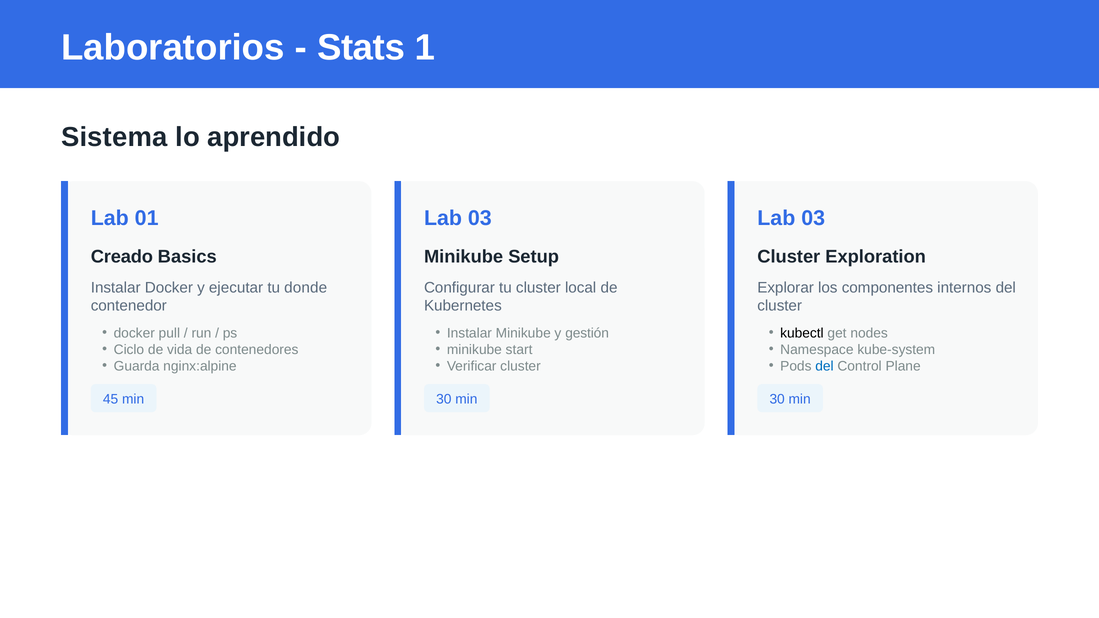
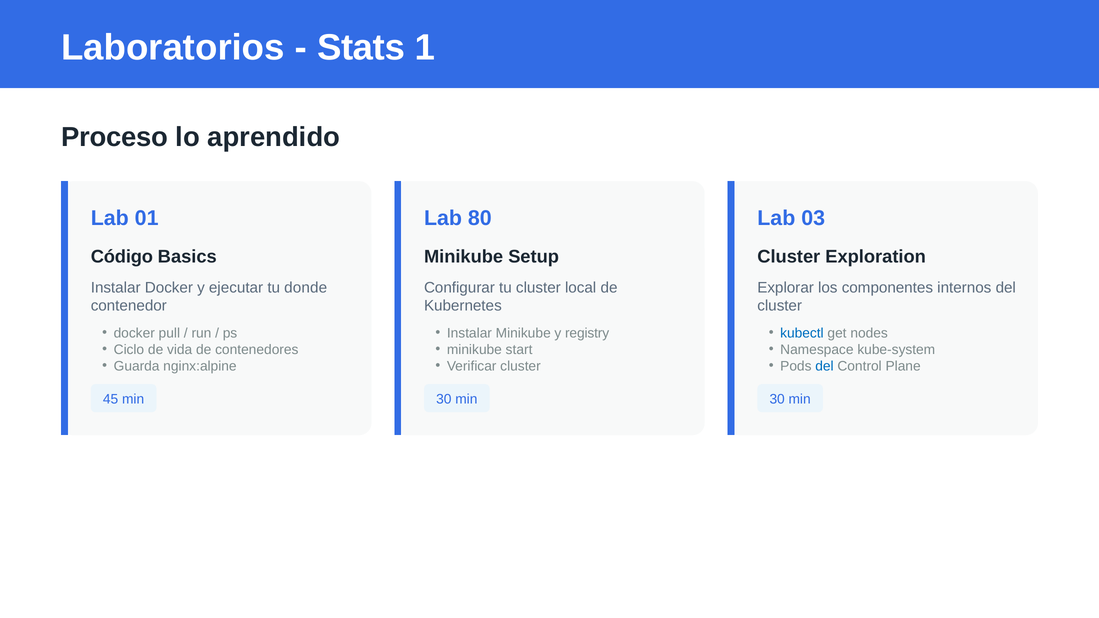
Sistema: Sistema -> Proceso
03 at (480, 218): 03 -> 80
Creado: Creado -> Código
gestión: gestión -> registry
kubectl colour: black -> blue
